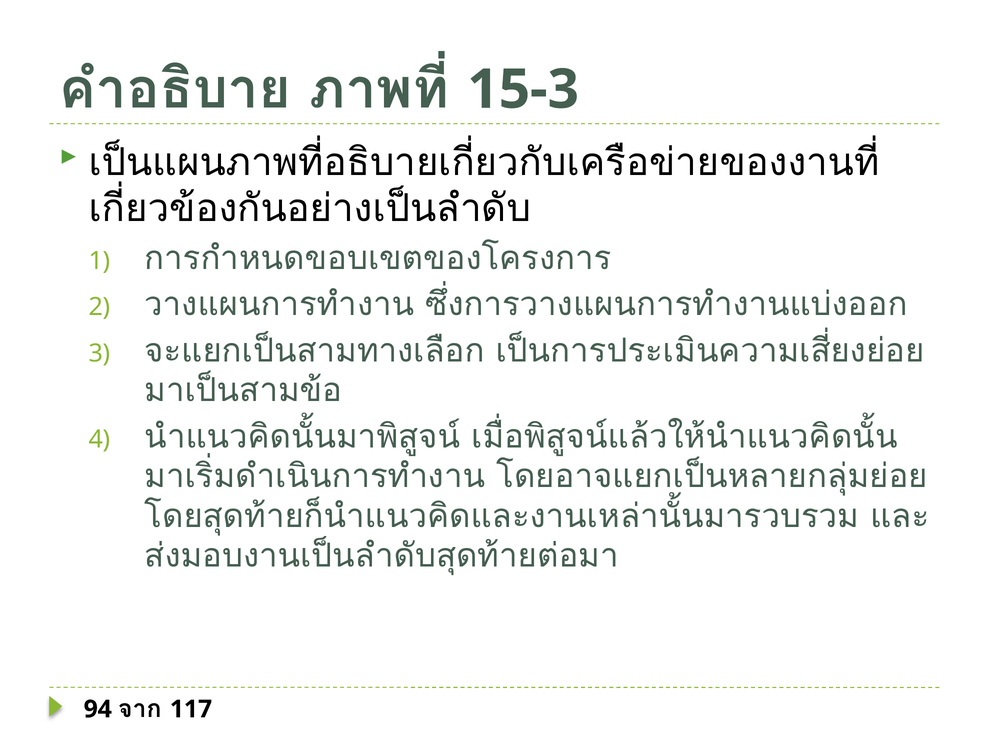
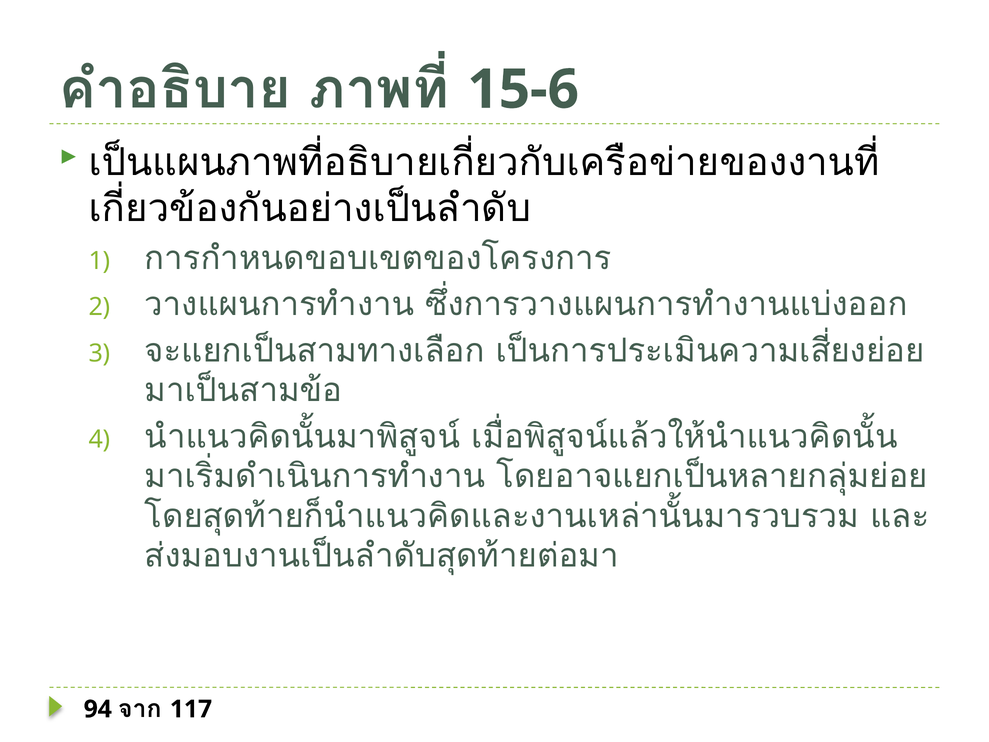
15-3: 15-3 -> 15-6
